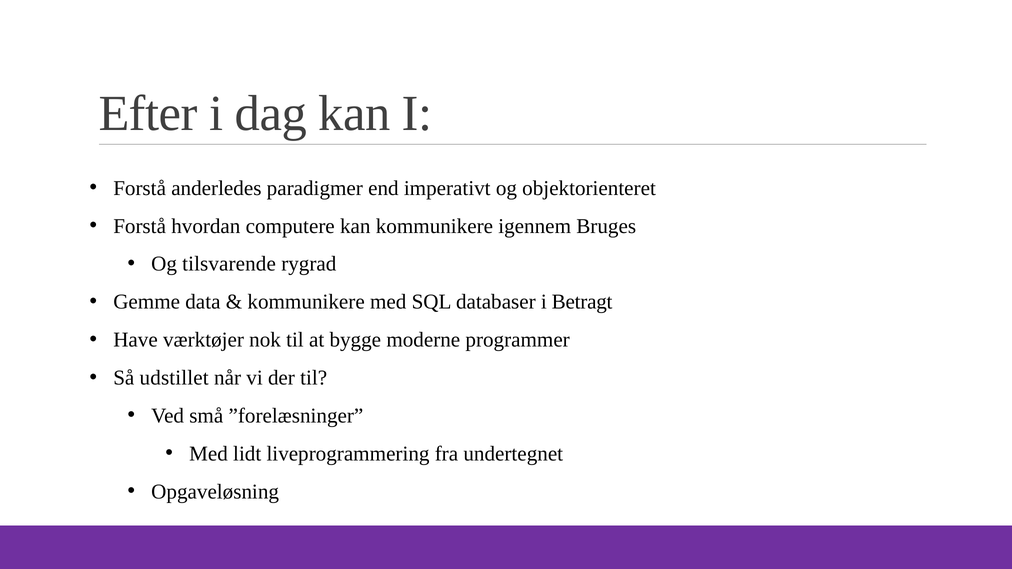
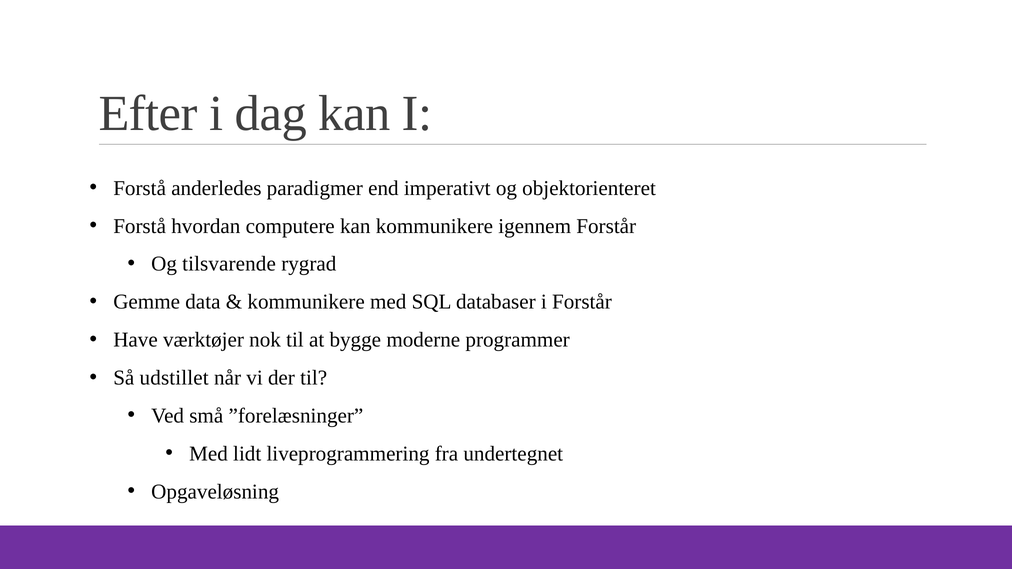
igennem Bruges: Bruges -> Forstår
i Betragt: Betragt -> Forstår
